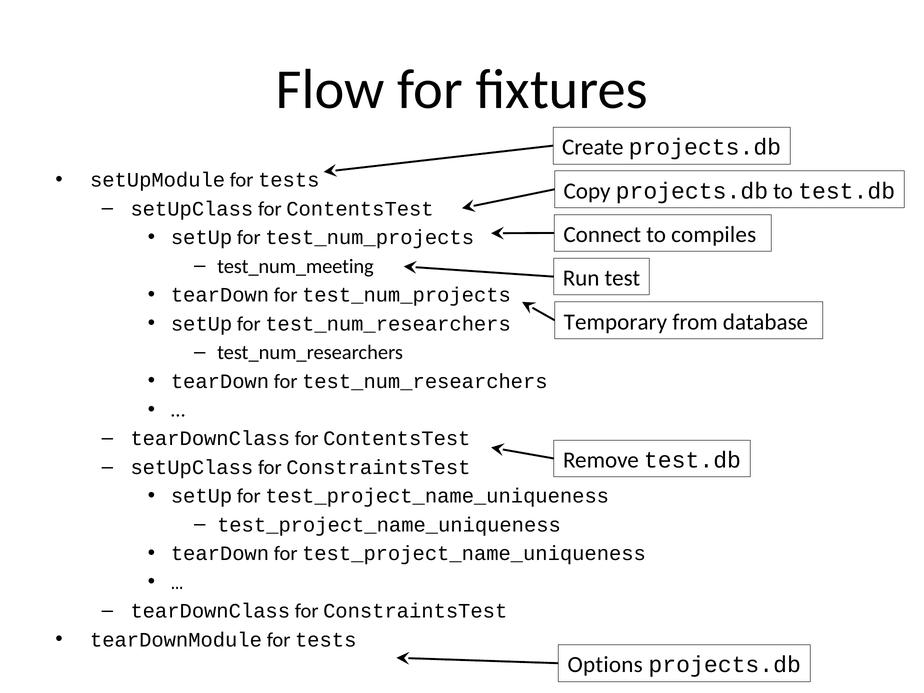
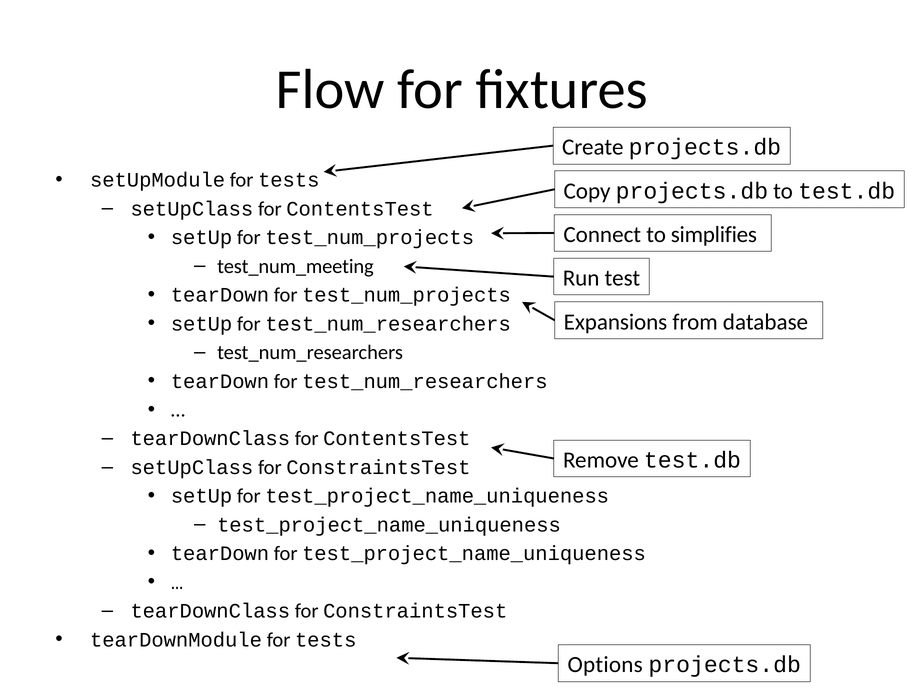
compiles: compiles -> simplifies
Temporary: Temporary -> Expansions
